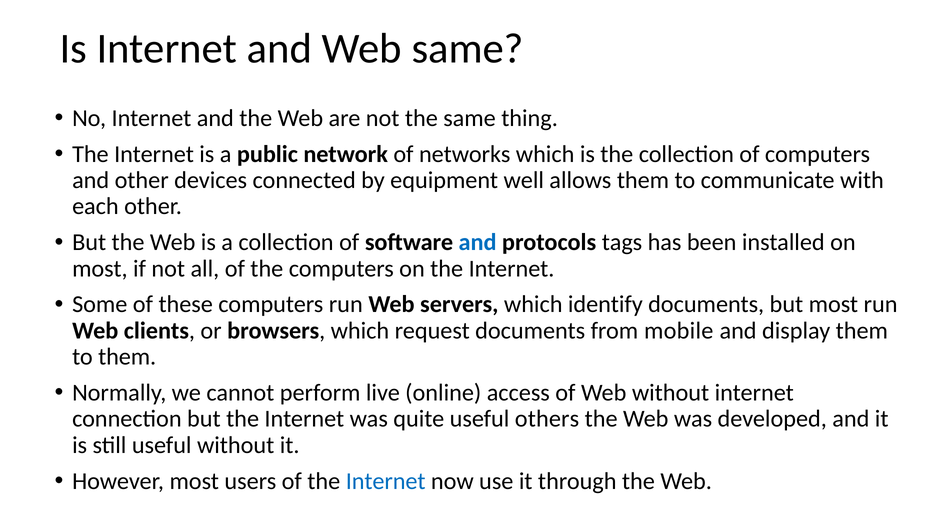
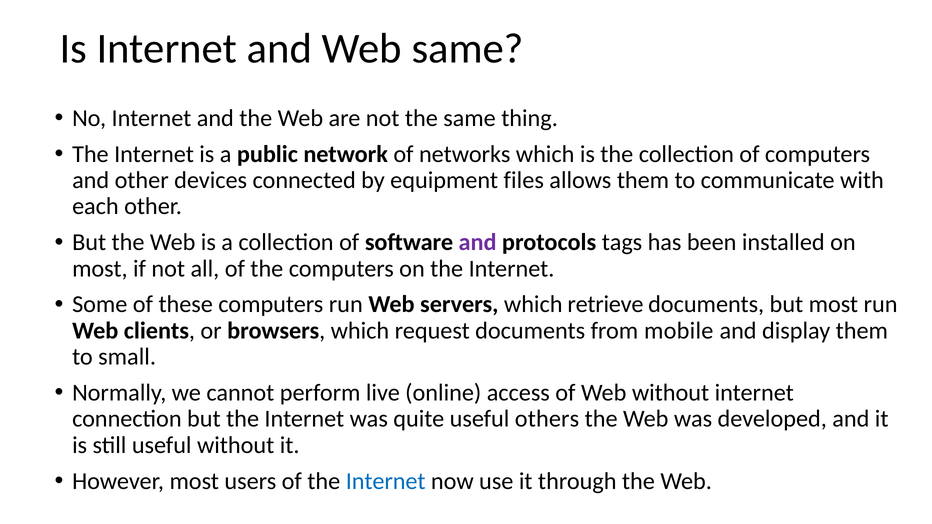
well: well -> files
and at (478, 242) colour: blue -> purple
identify: identify -> retrieve
to them: them -> small
